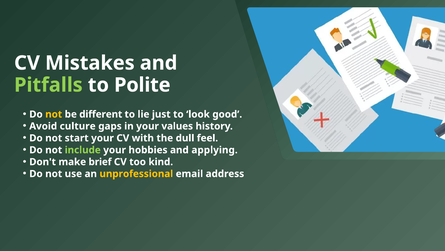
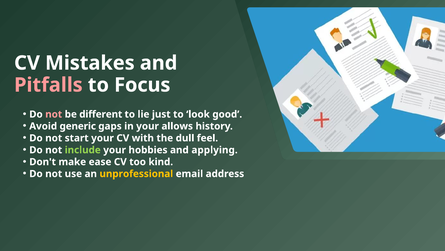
Pitfalls colour: light green -> pink
Polite: Polite -> Focus
not at (54, 114) colour: yellow -> pink
culture: culture -> generic
values: values -> allows
brief: brief -> ease
